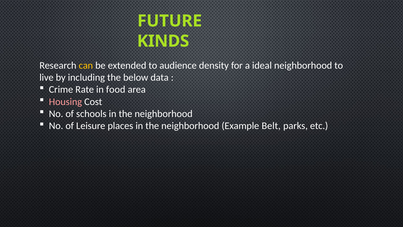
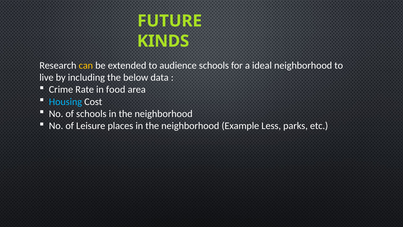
audience density: density -> schools
Housing colour: pink -> light blue
Belt: Belt -> Less
